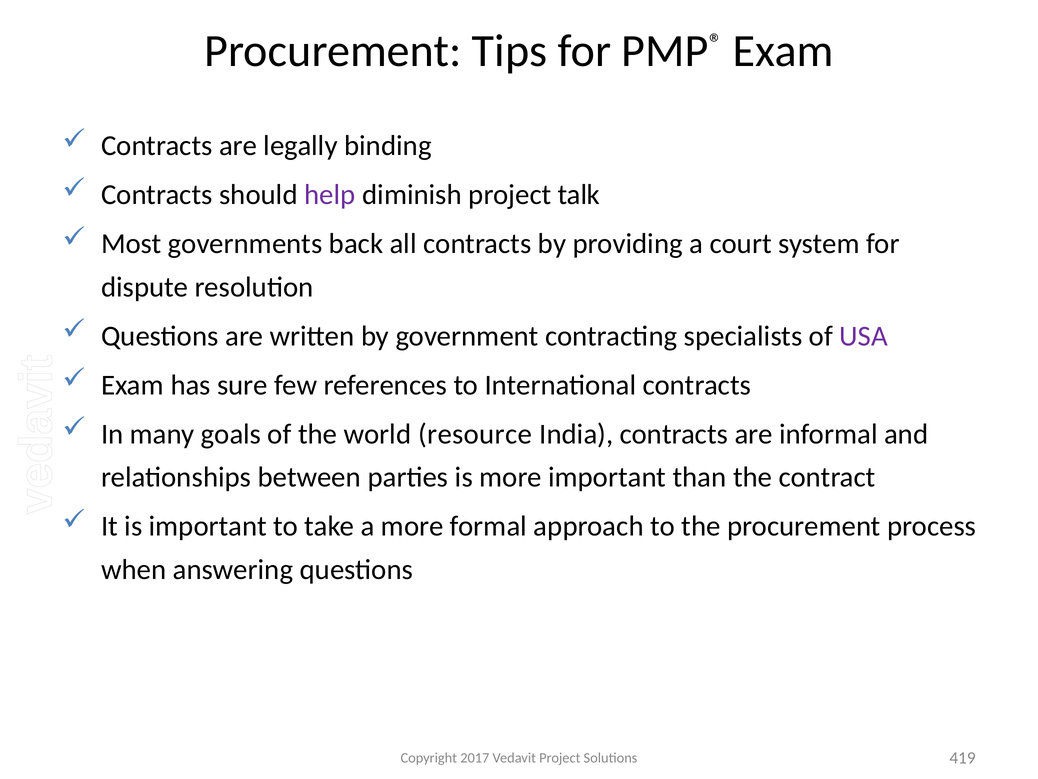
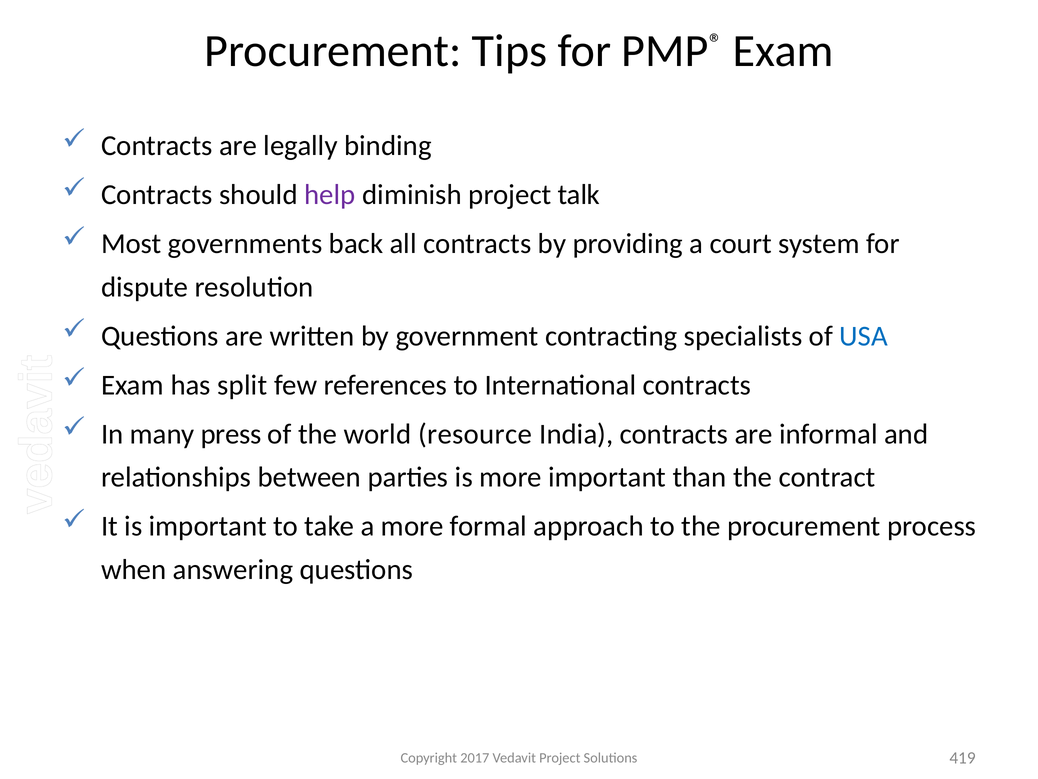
USA colour: purple -> blue
sure: sure -> split
goals: goals -> press
